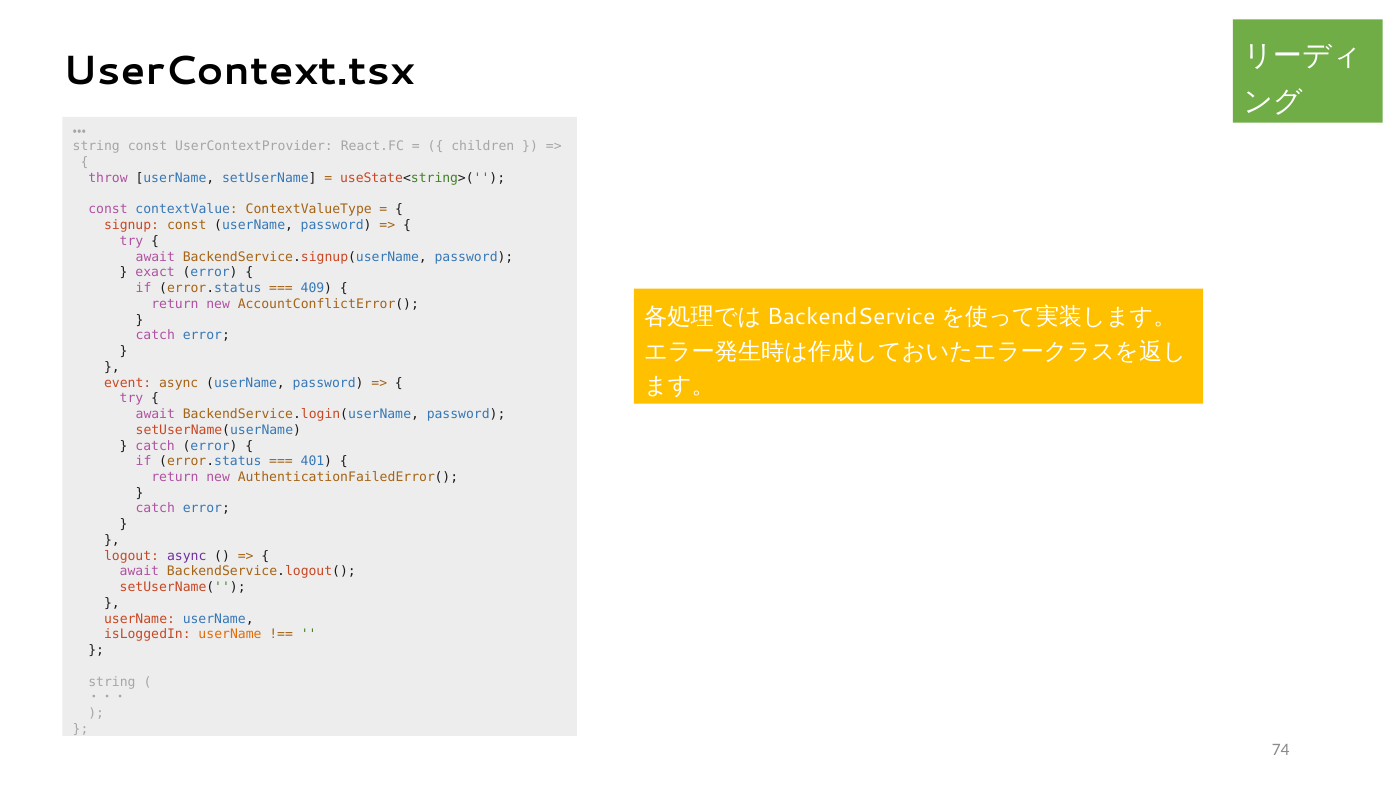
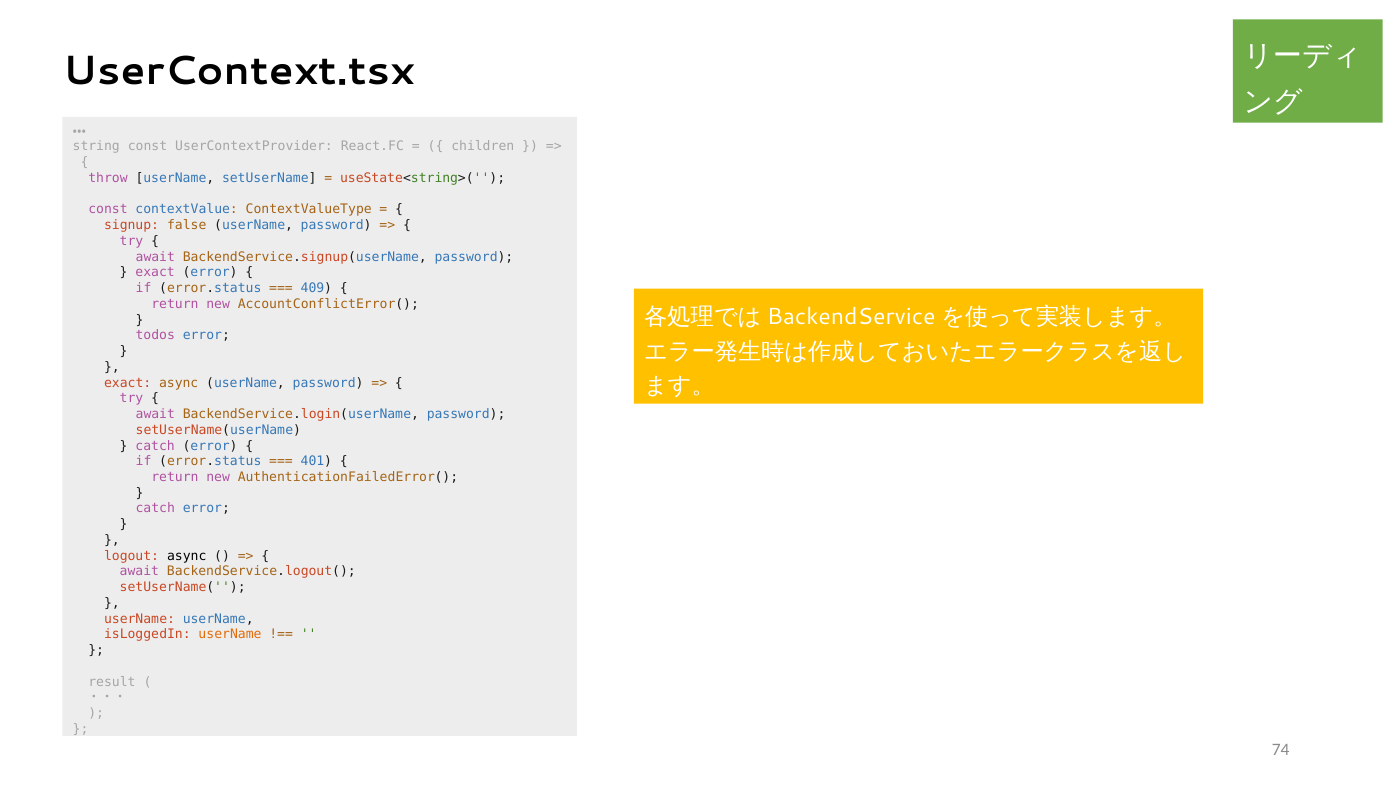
signup const: const -> false
catch at (155, 336): catch -> todos
event at (128, 383): event -> exact
async at (187, 556) colour: purple -> black
string at (112, 682): string -> result
